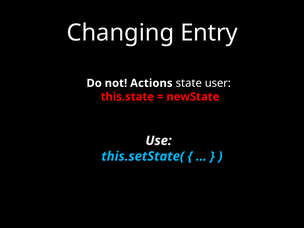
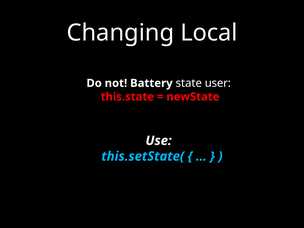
Entry: Entry -> Local
Actions: Actions -> Battery
